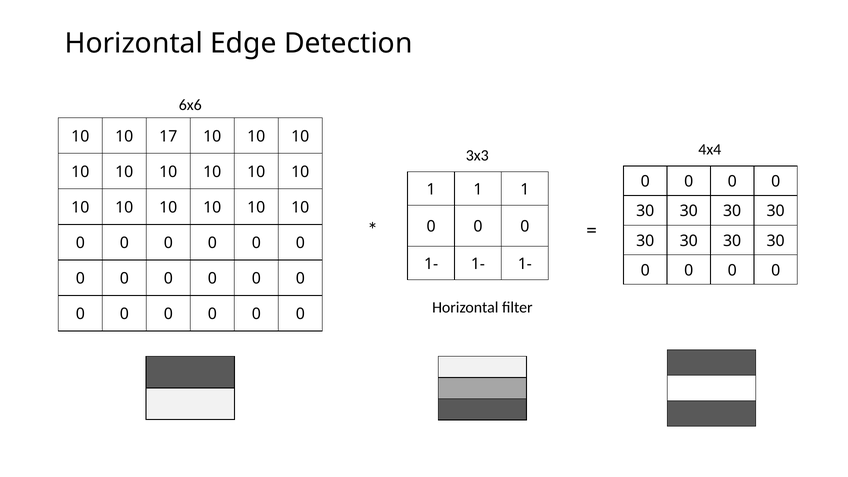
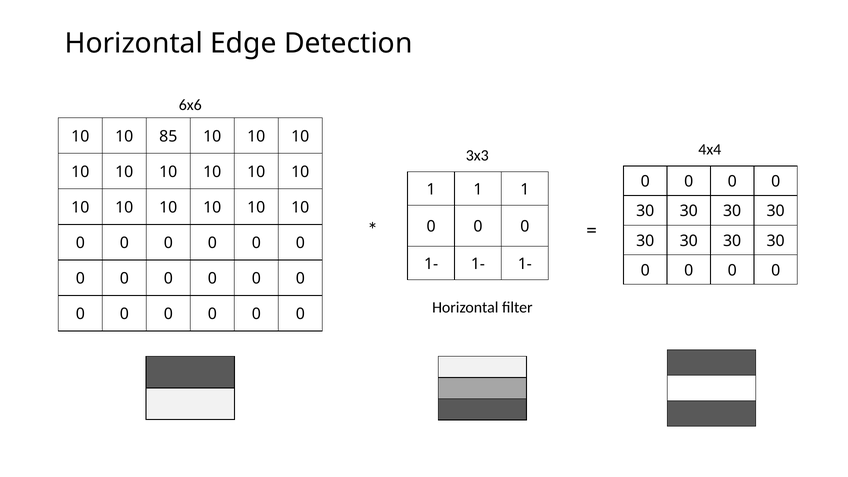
17: 17 -> 85
